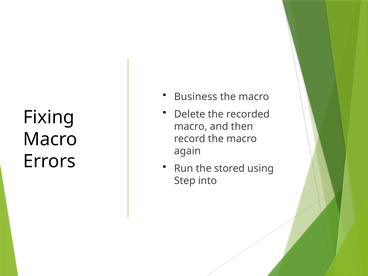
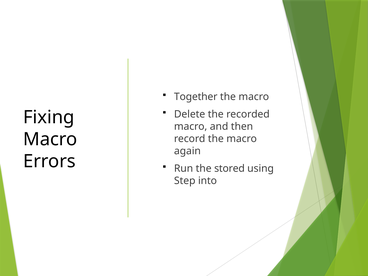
Business: Business -> Together
